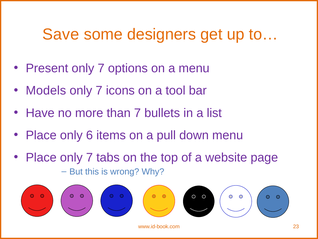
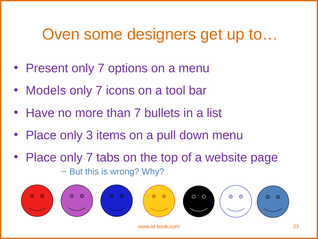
Save: Save -> Oven
6: 6 -> 3
